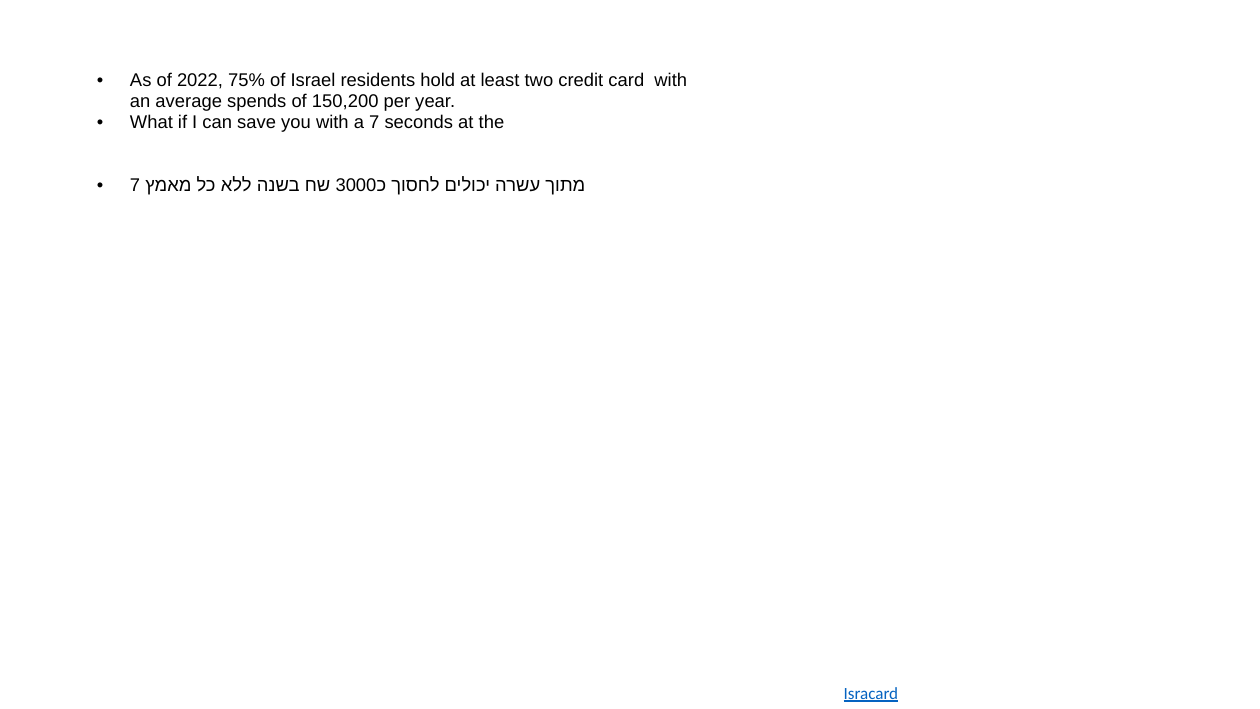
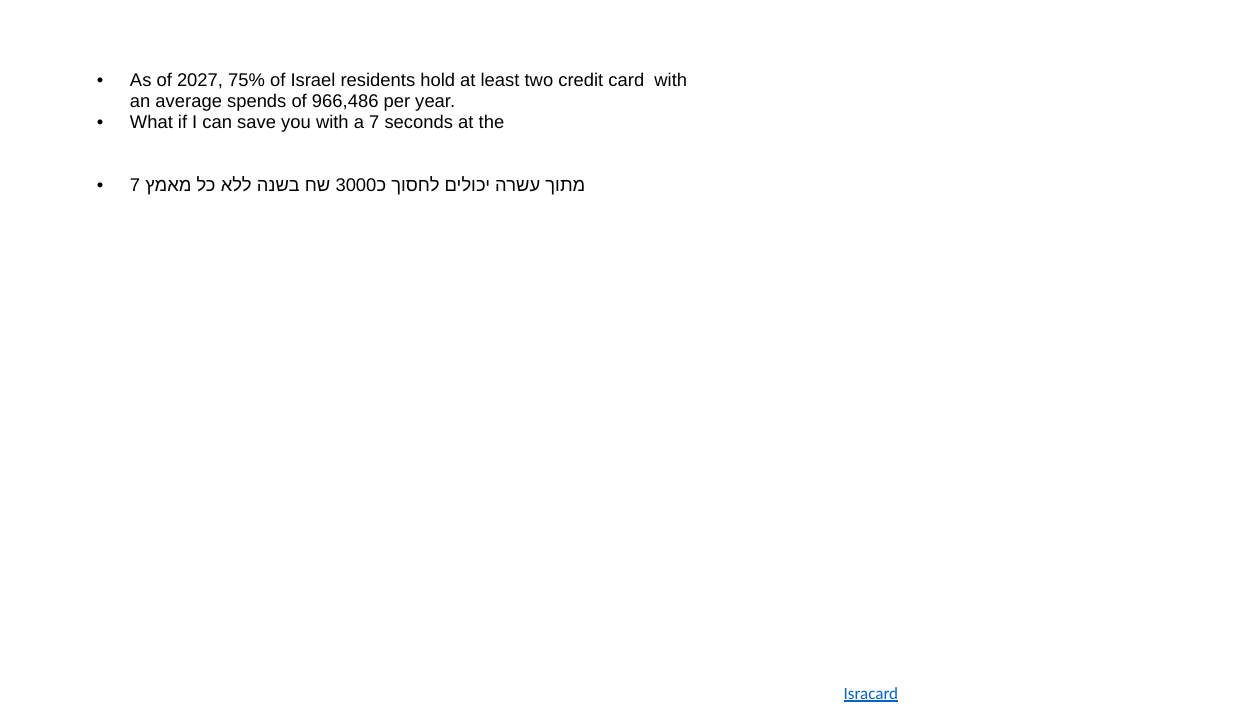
2022: 2022 -> 2027
150,200: 150,200 -> 966,486
